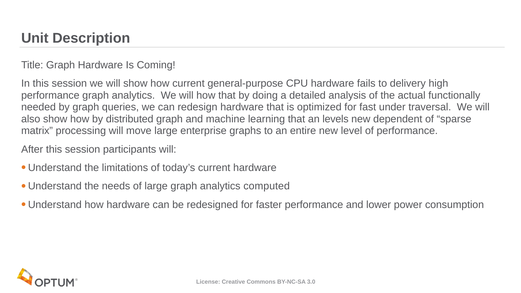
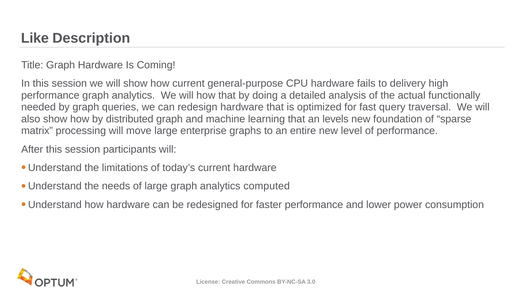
Unit: Unit -> Like
under: under -> query
dependent: dependent -> foundation
